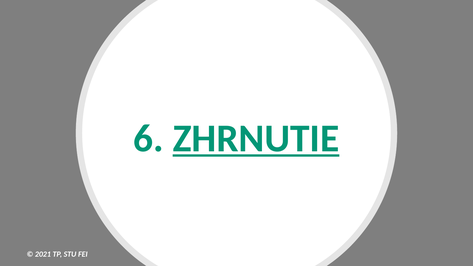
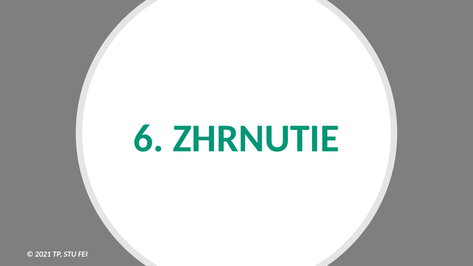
ZHRNUTIE underline: present -> none
